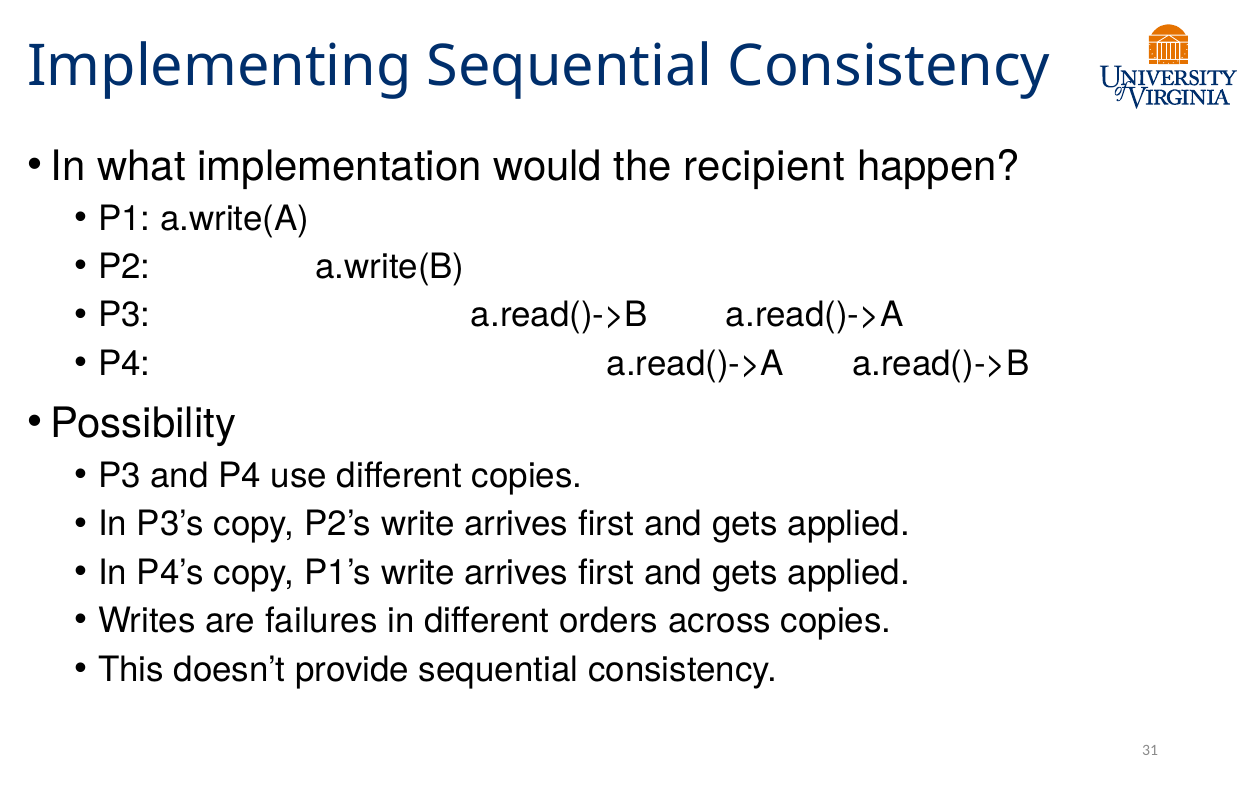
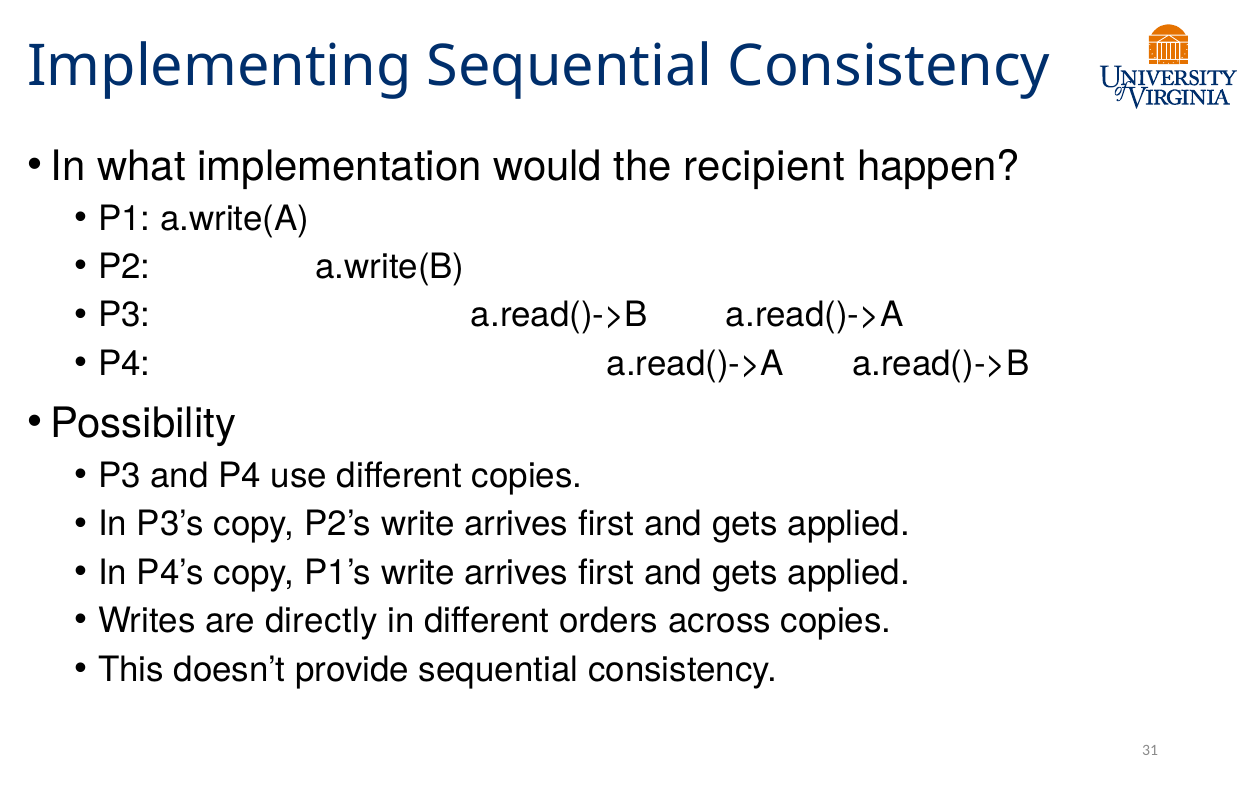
failures: failures -> directly
